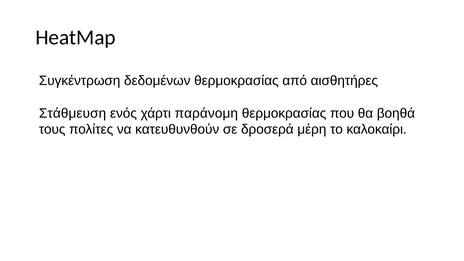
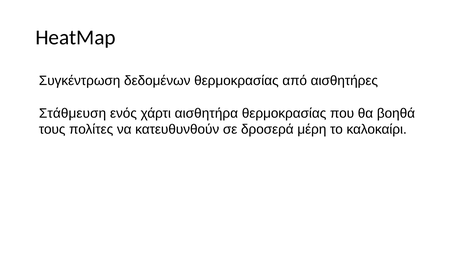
παράνομη: παράνομη -> αισθητήρα
